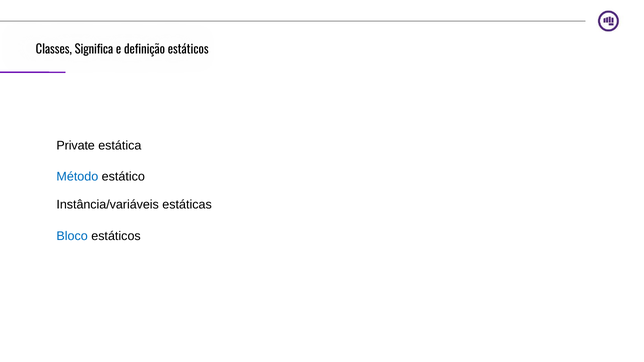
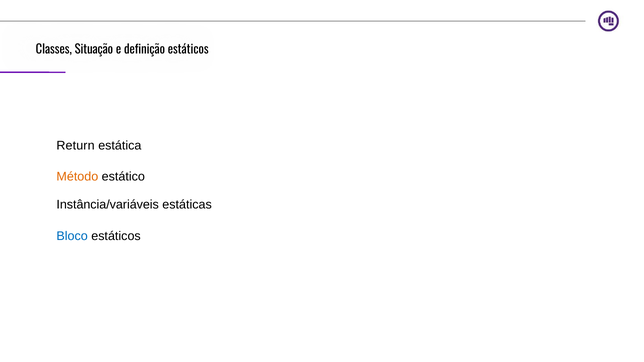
Significa: Significa -> Situação
Private: Private -> Return
Método colour: blue -> orange
